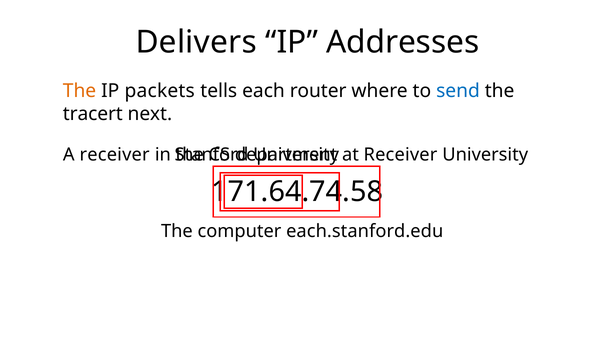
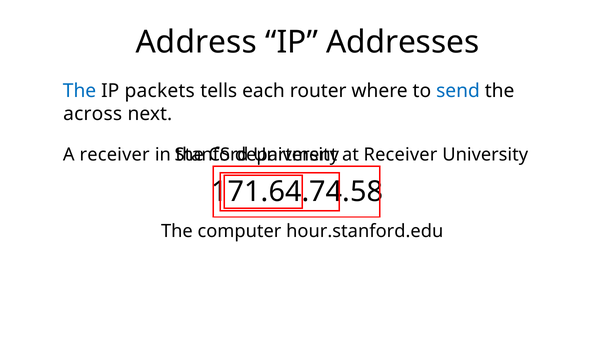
Delivers: Delivers -> Address
The at (80, 91) colour: orange -> blue
tracert: tracert -> across
each.stanford.edu: each.stanford.edu -> hour.stanford.edu
